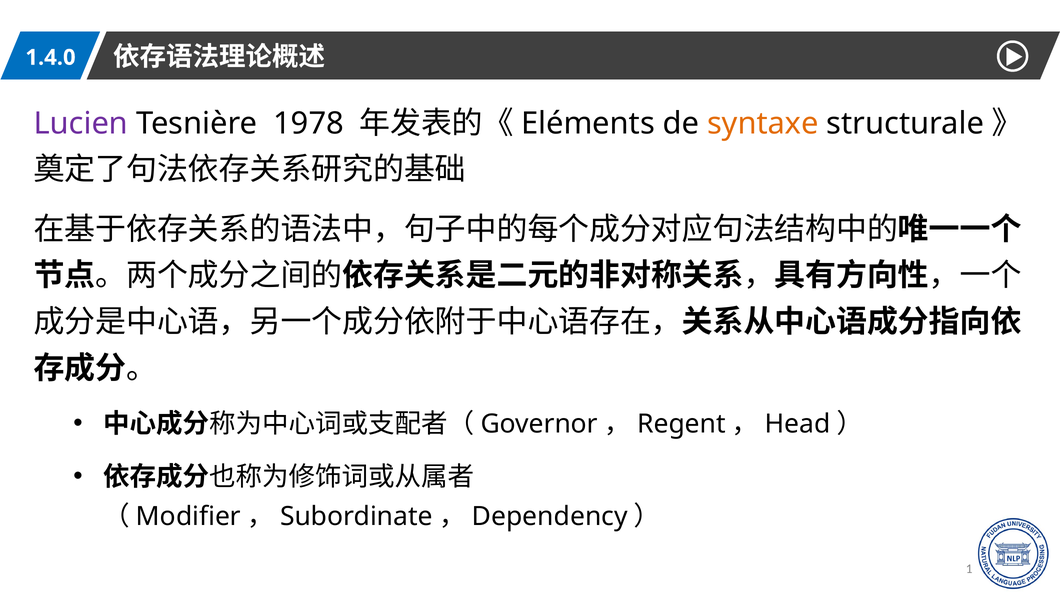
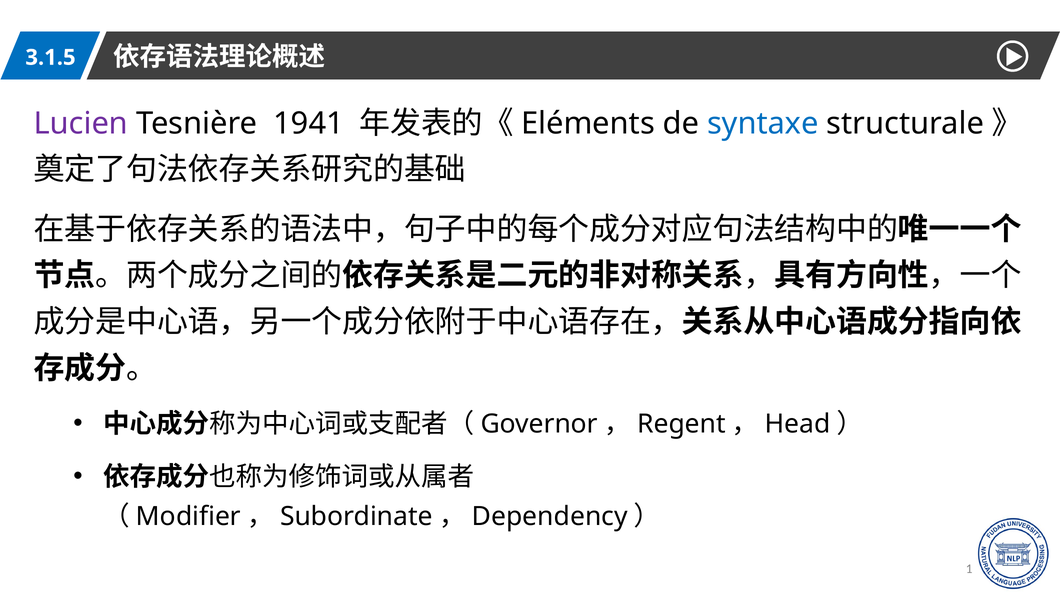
1.4.0: 1.4.0 -> 3.1.5
1978: 1978 -> 1941
syntaxe colour: orange -> blue
